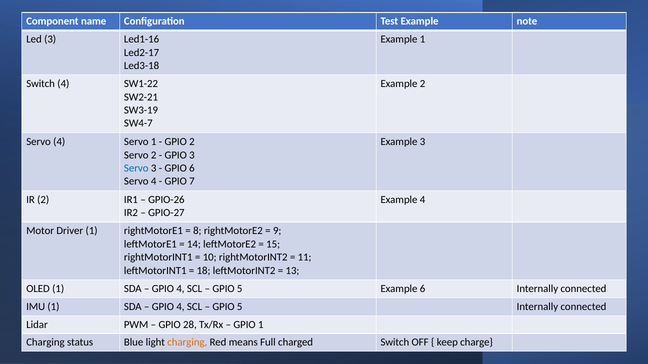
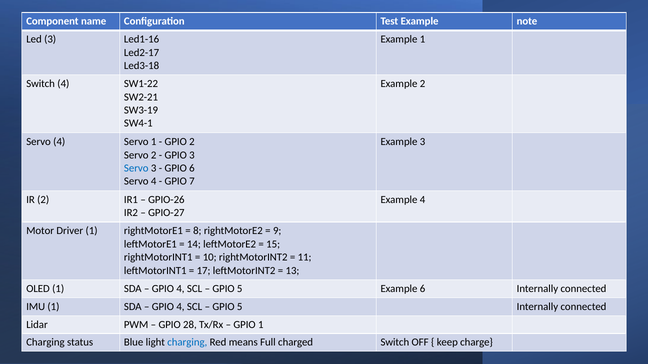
SW4-7: SW4-7 -> SW4-1
18: 18 -> 17
charging at (187, 343) colour: orange -> blue
